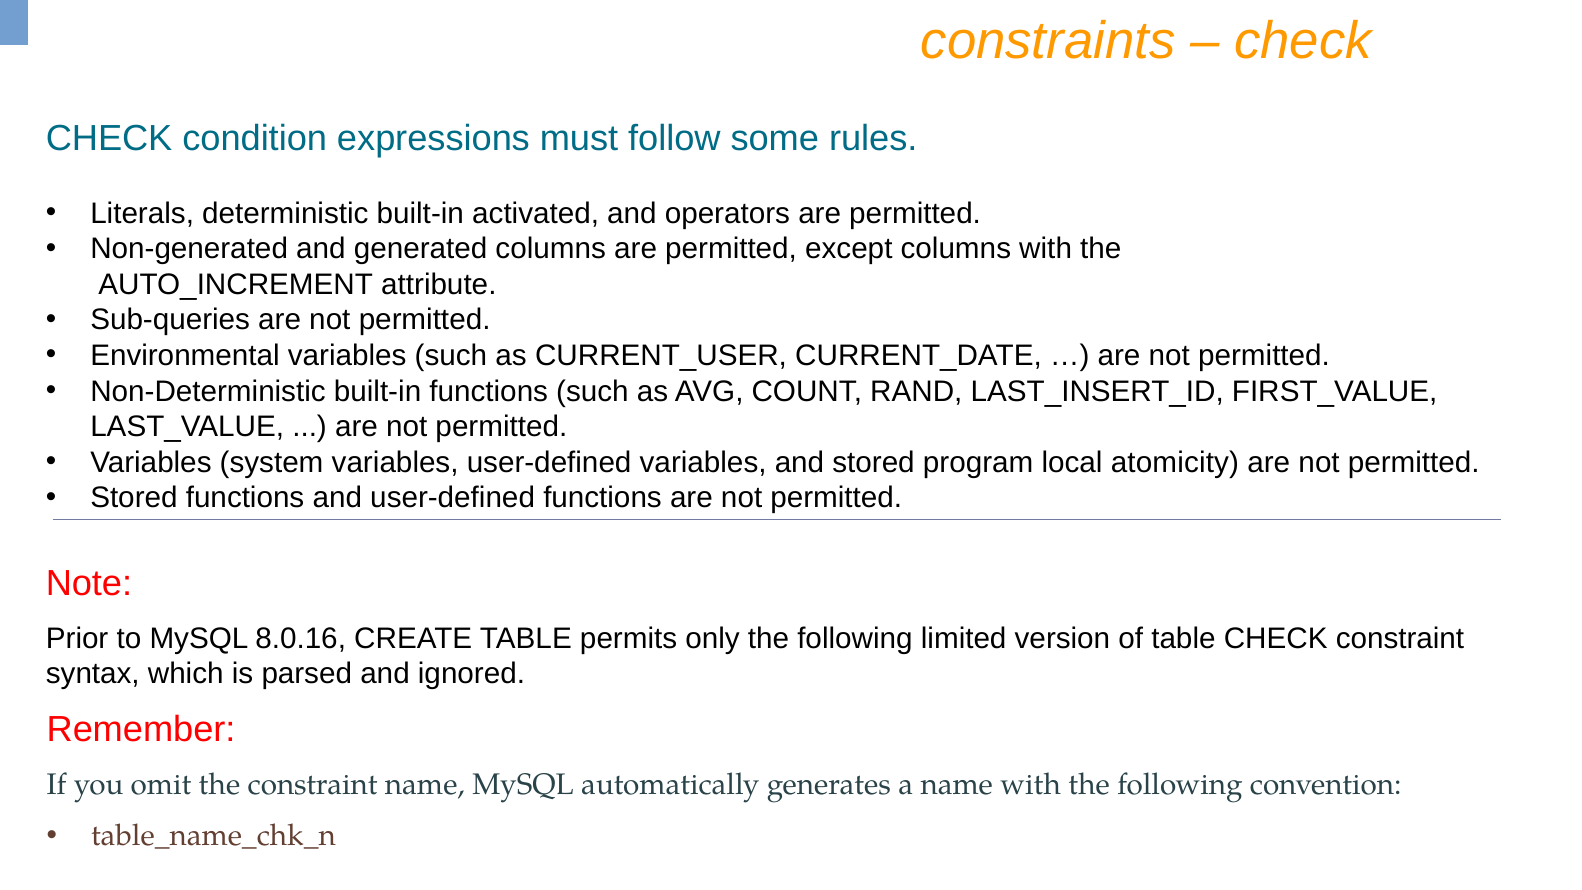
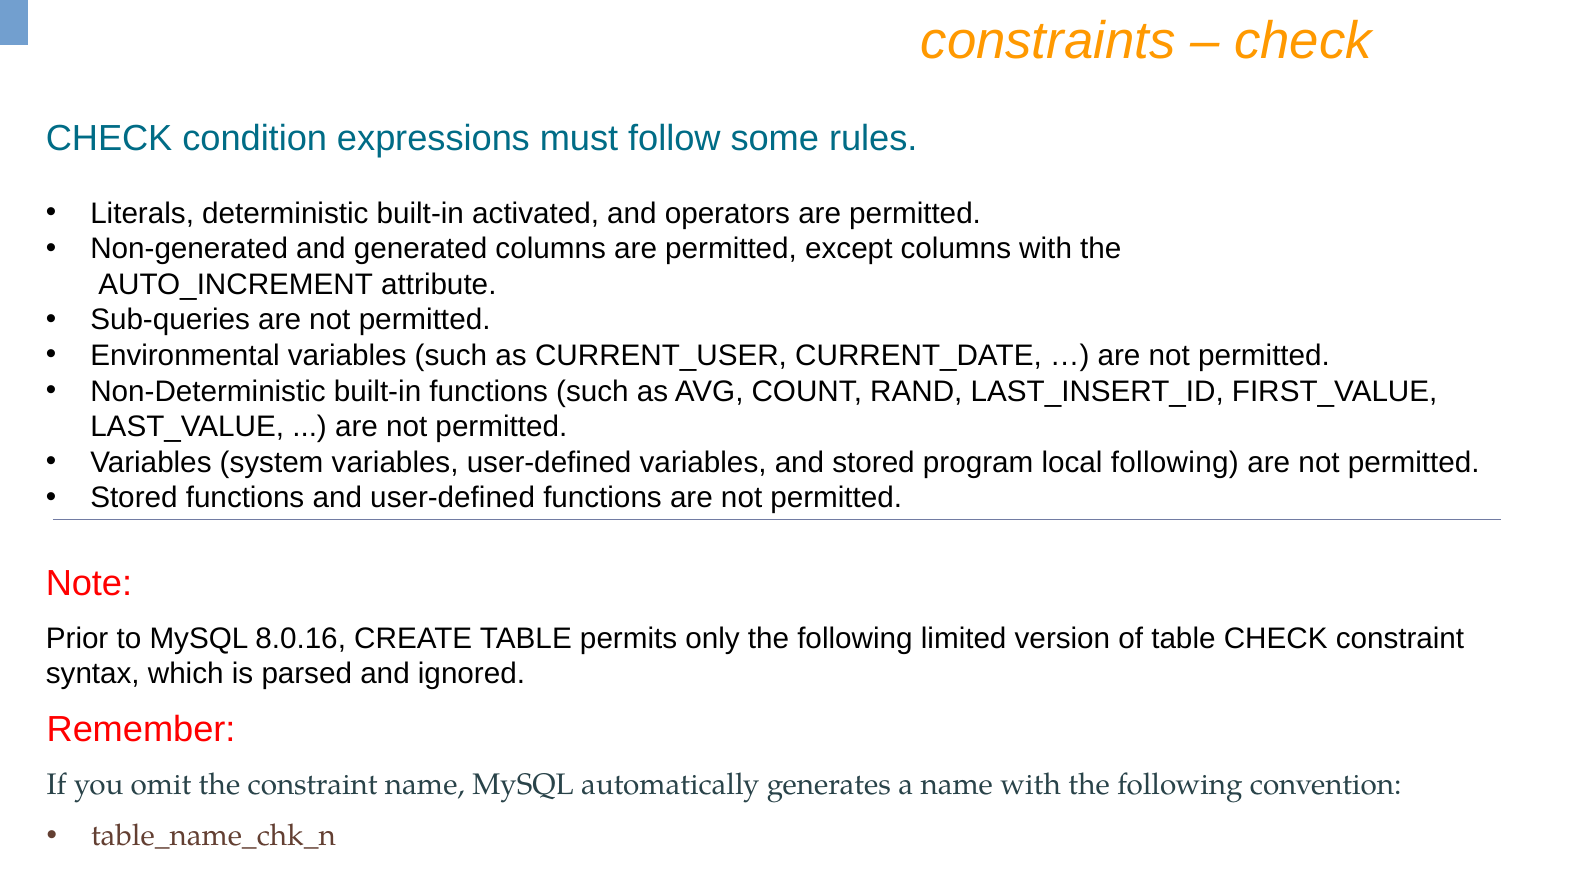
local atomicity: atomicity -> following
